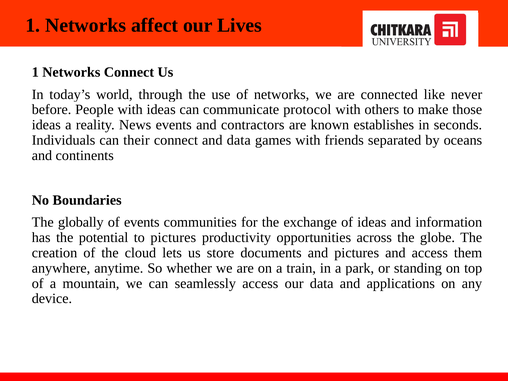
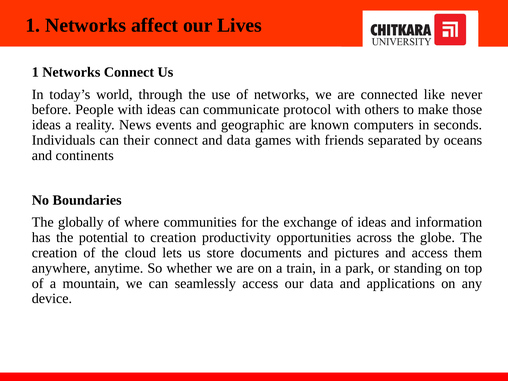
contractors: contractors -> geographic
establishes: establishes -> computers
of events: events -> where
to pictures: pictures -> creation
